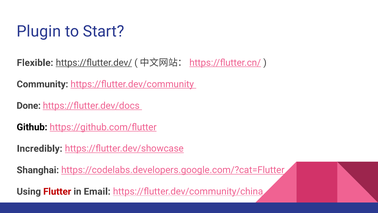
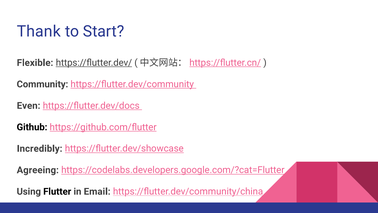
Plugin: Plugin -> Thank
Done: Done -> Even
Shanghai: Shanghai -> Agreeing
Flutter colour: red -> black
